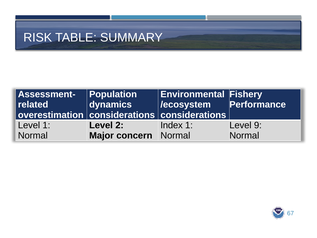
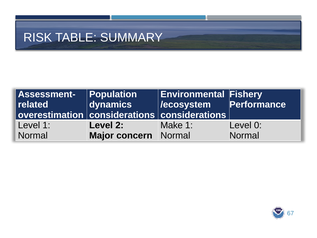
Index: Index -> Make
9: 9 -> 0
